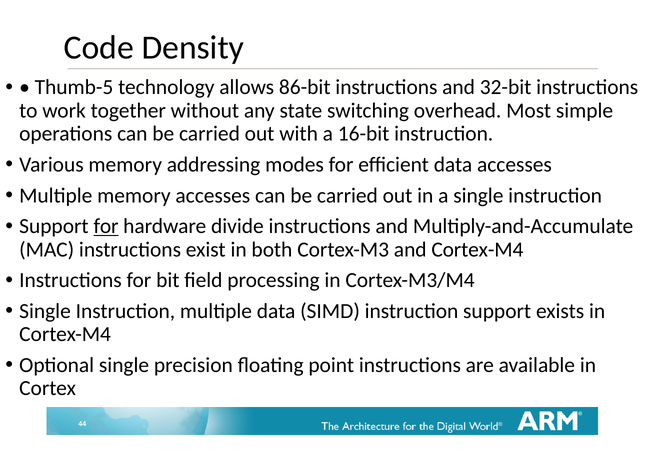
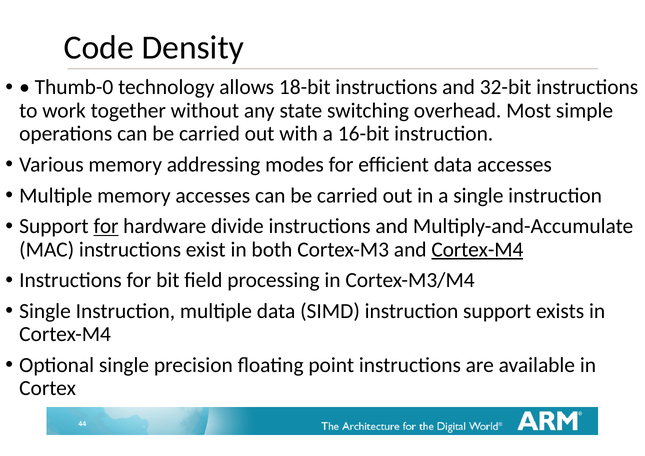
Thumb-5: Thumb-5 -> Thumb-0
86-bit: 86-bit -> 18-bit
Cortex-M4 at (477, 249) underline: none -> present
